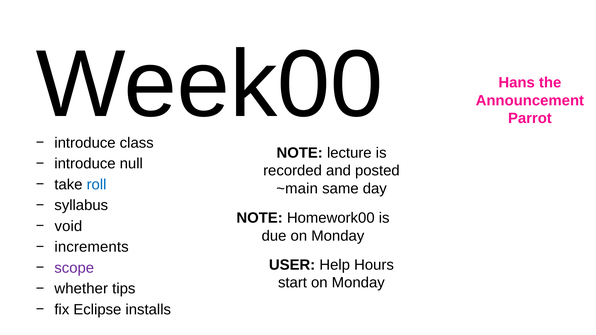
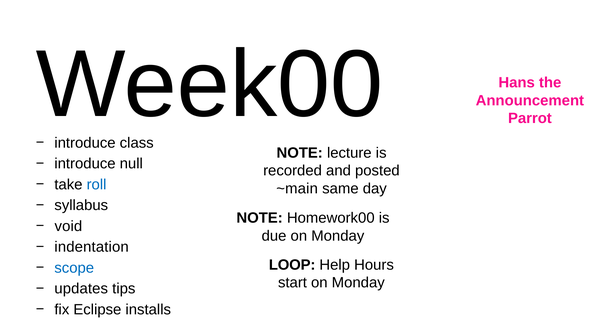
increments: increments -> indentation
USER: USER -> LOOP
scope colour: purple -> blue
whether: whether -> updates
